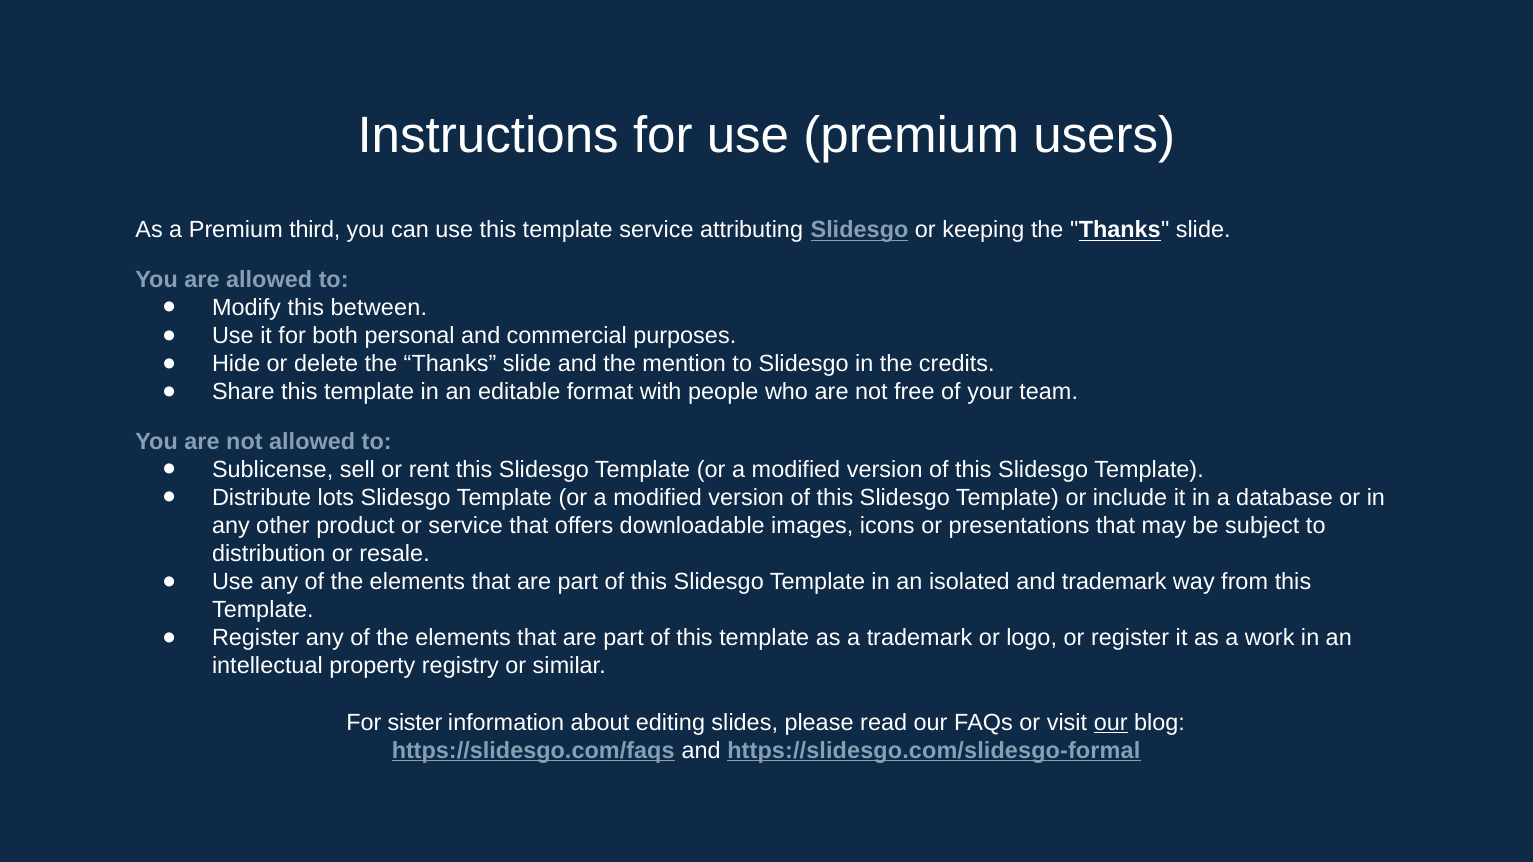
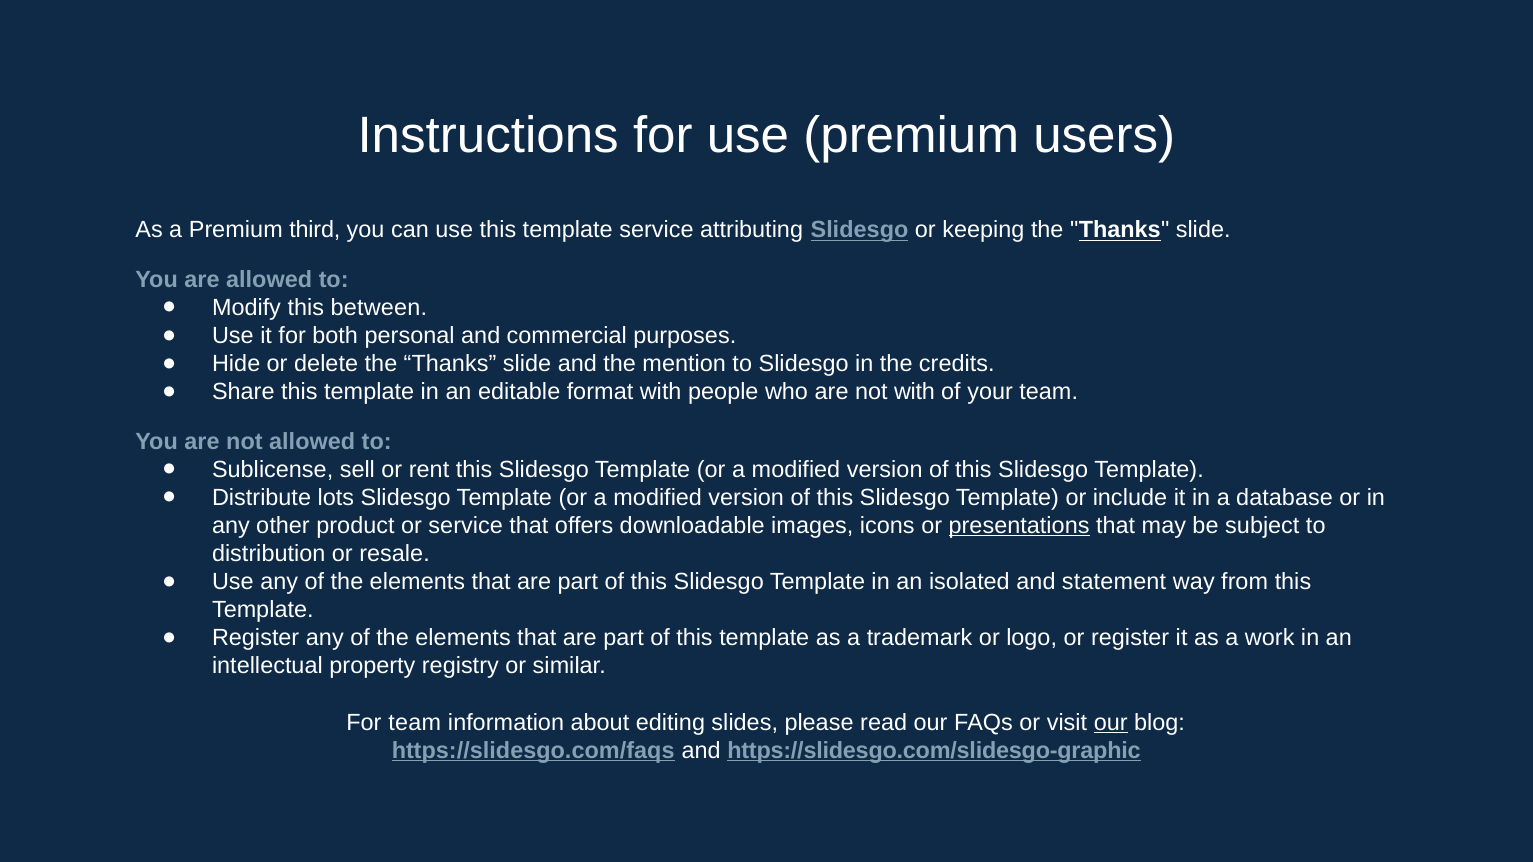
not free: free -> with
presentations underline: none -> present
and trademark: trademark -> statement
For sister: sister -> team
https://slidesgo.com/slidesgo-formal: https://slidesgo.com/slidesgo-formal -> https://slidesgo.com/slidesgo-graphic
